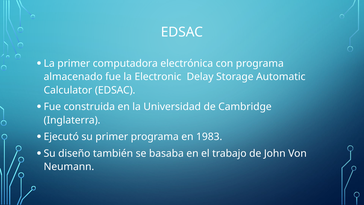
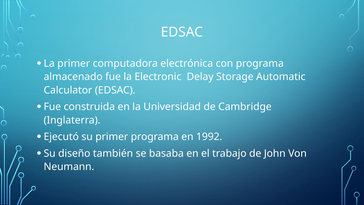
1983: 1983 -> 1992
